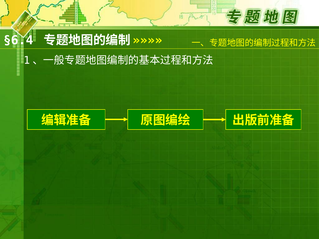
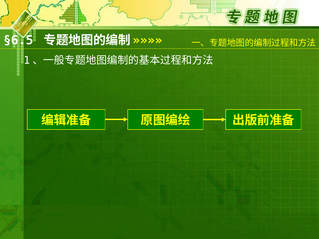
§6.4: §6.4 -> §6.5
